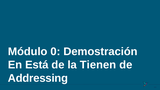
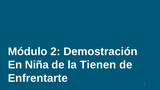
0: 0 -> 2
Está: Está -> Niña
Addressing: Addressing -> Enfrentarte
